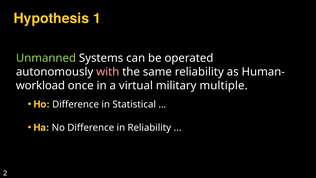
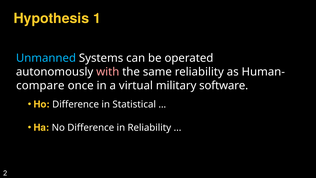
Unmanned colour: light green -> light blue
workload: workload -> compare
multiple: multiple -> software
